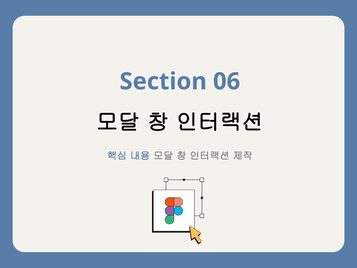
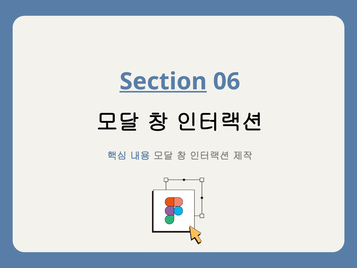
Section underline: none -> present
